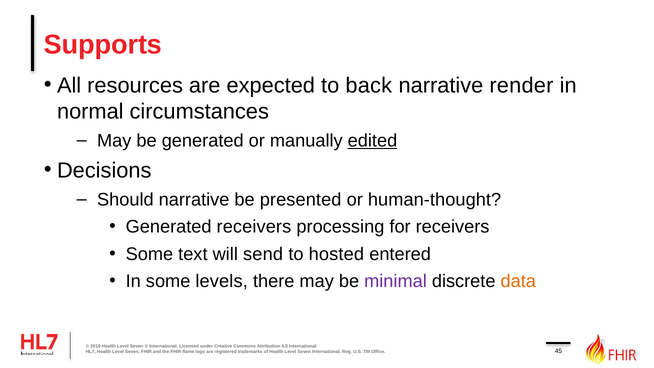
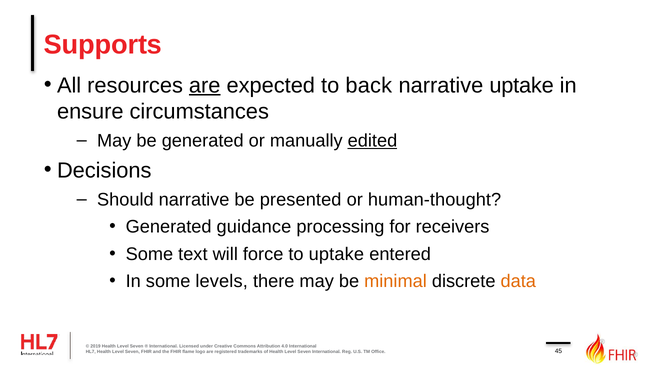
are at (205, 85) underline: none -> present
narrative render: render -> uptake
normal: normal -> ensure
Generated receivers: receivers -> guidance
send: send -> force
to hosted: hosted -> uptake
minimal colour: purple -> orange
